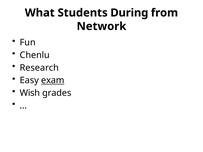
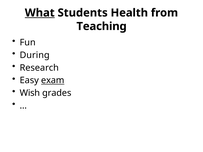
What underline: none -> present
During: During -> Health
Network: Network -> Teaching
Chenlu: Chenlu -> During
